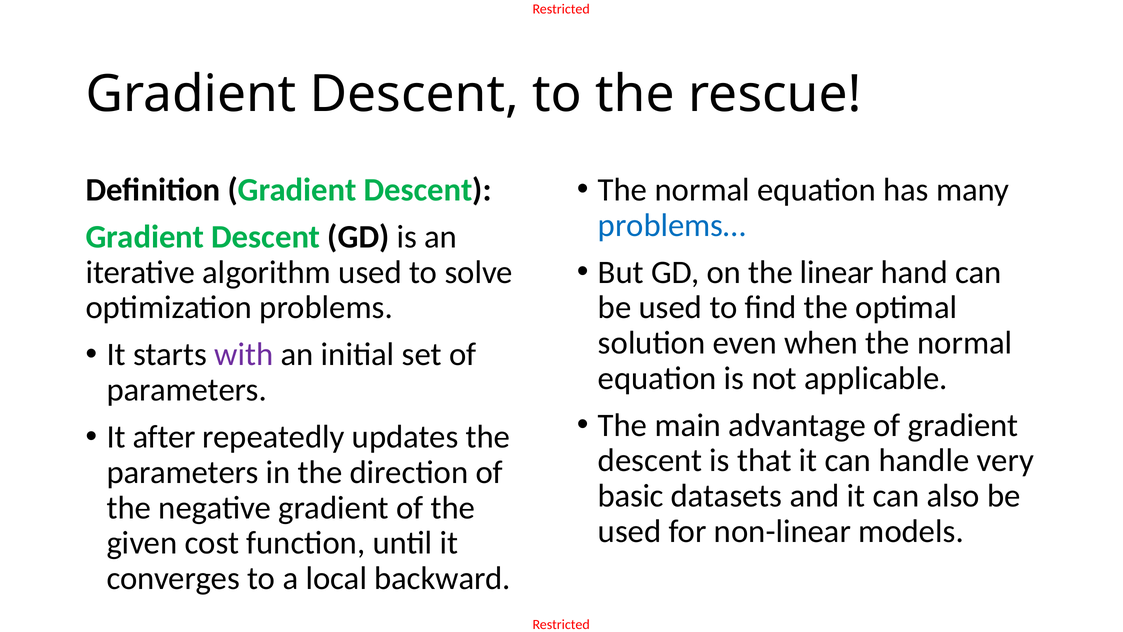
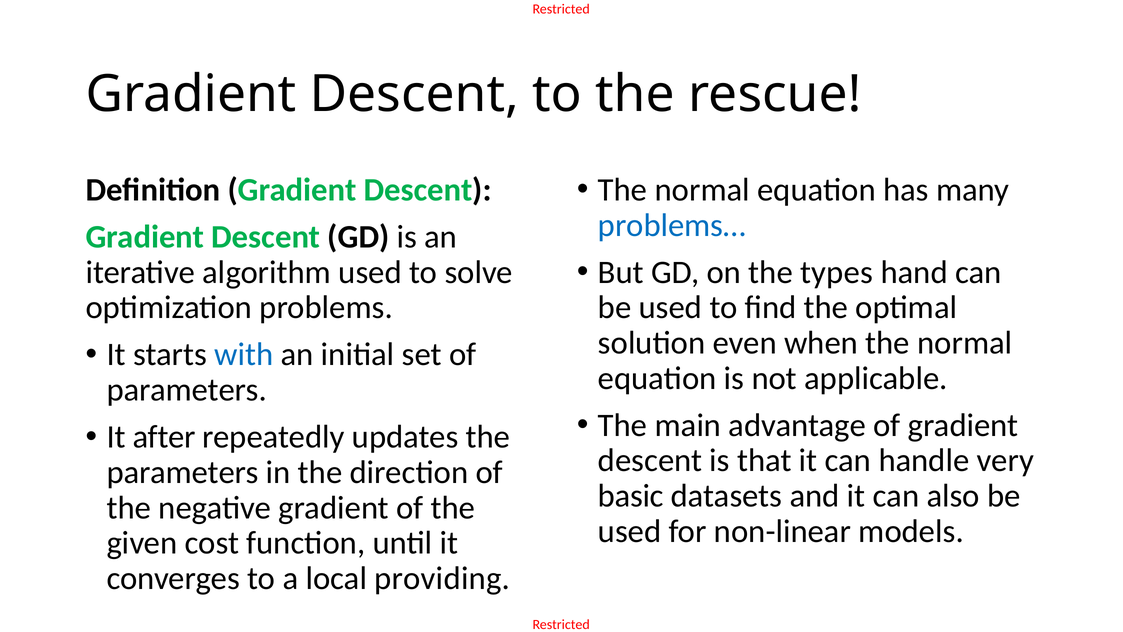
linear: linear -> types
with colour: purple -> blue
backward: backward -> providing
